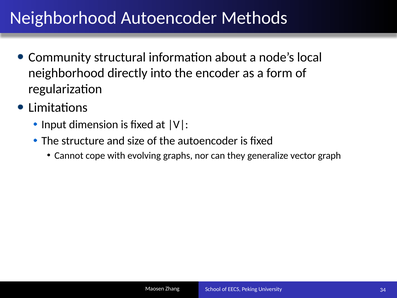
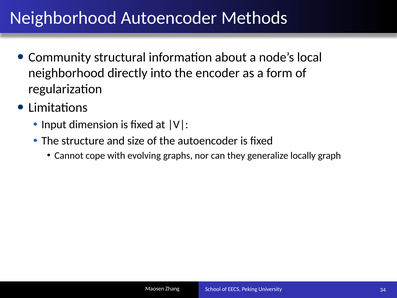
vector: vector -> locally
